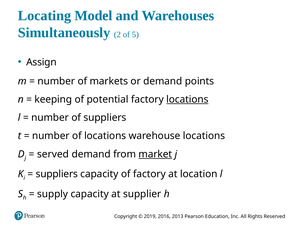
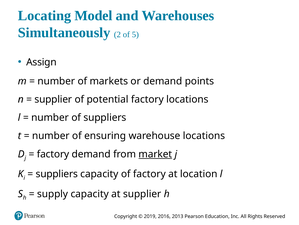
keeping at (53, 99): keeping -> supplier
locations at (187, 99) underline: present -> none
of locations: locations -> ensuring
served at (53, 154): served -> factory
